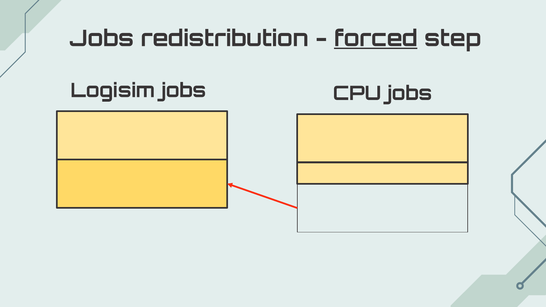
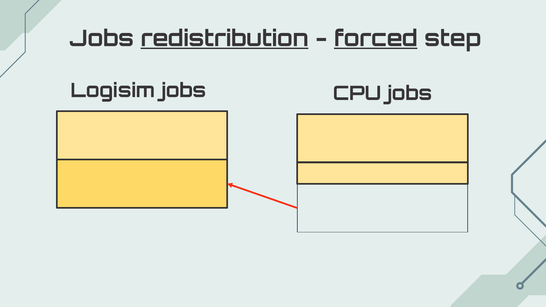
redistribution underline: none -> present
